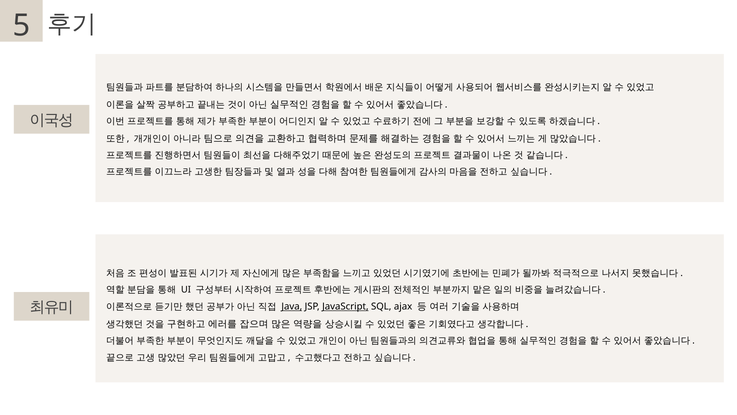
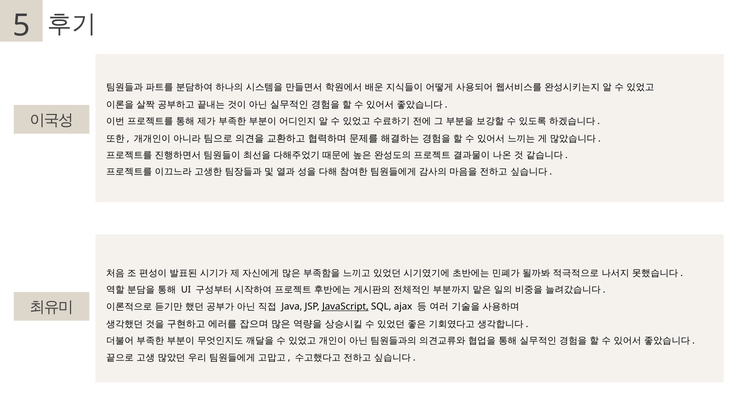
Java underline: present -> none
